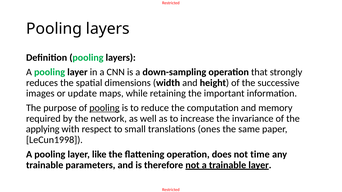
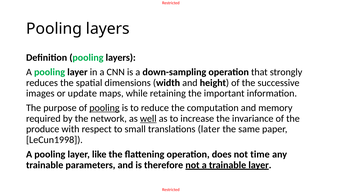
well underline: none -> present
applying: applying -> produce
ones: ones -> later
